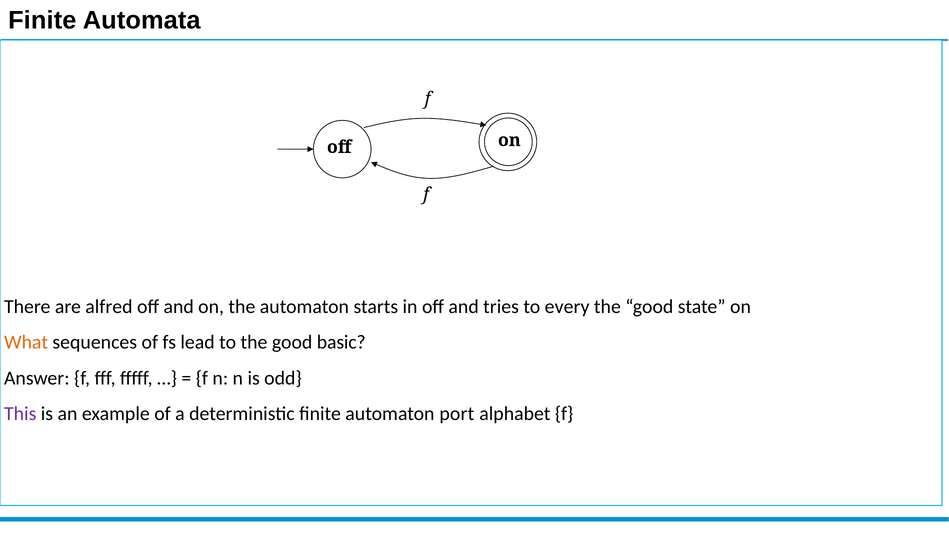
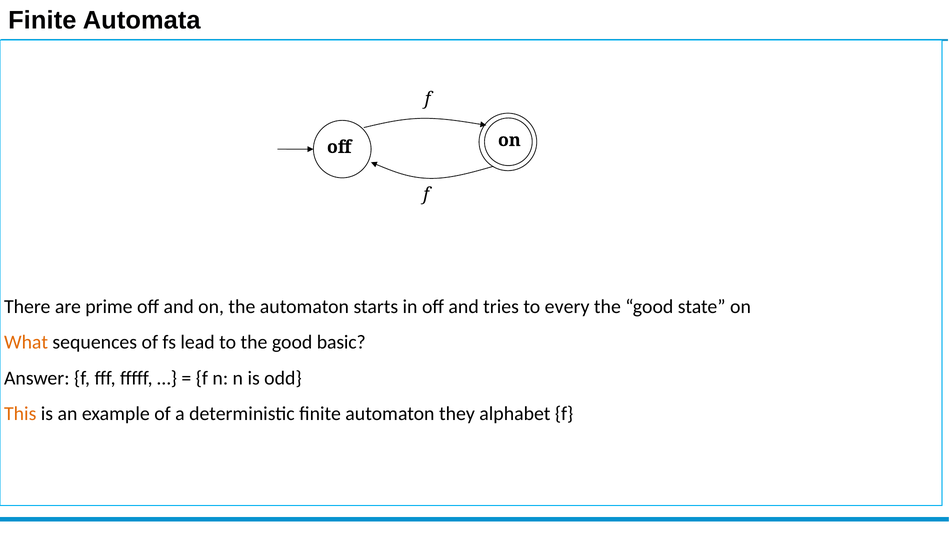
alfred: alfred -> prime
This colour: purple -> orange
port: port -> they
